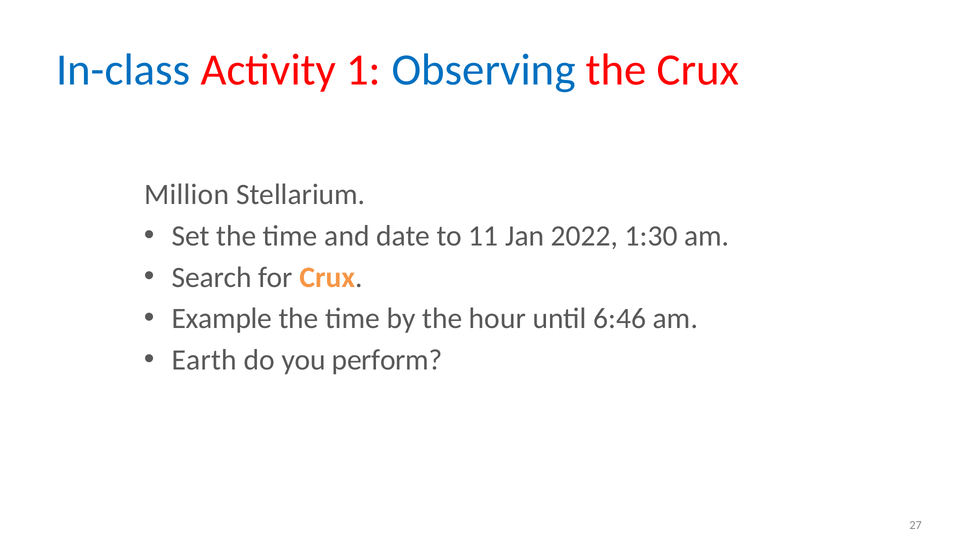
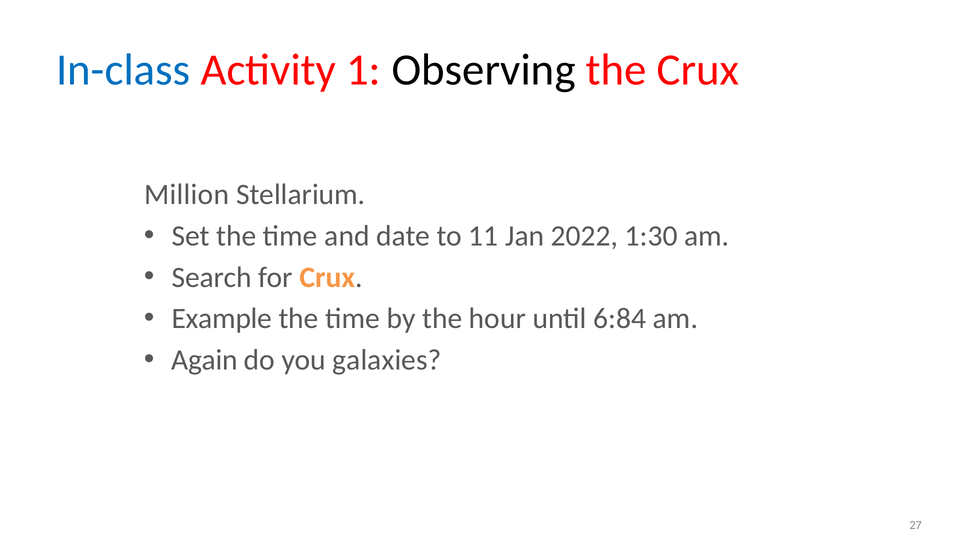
Observing colour: blue -> black
6:46: 6:46 -> 6:84
Earth: Earth -> Again
perform: perform -> galaxies
